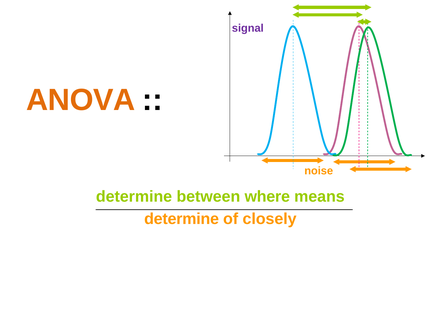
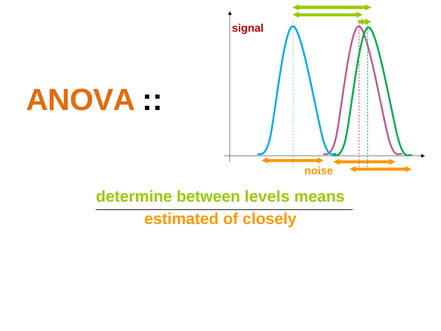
signal colour: purple -> red
where: where -> levels
determine at (182, 219): determine -> estimated
